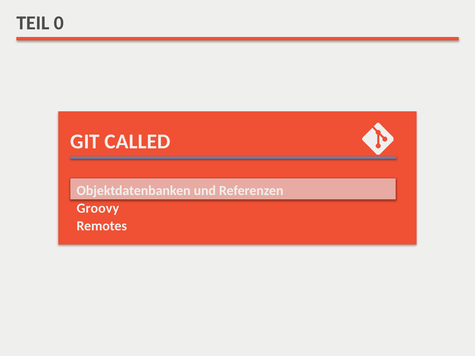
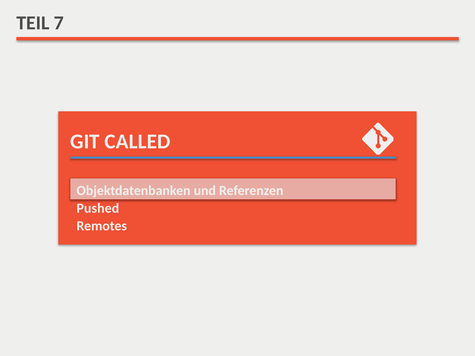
0: 0 -> 7
Groovy: Groovy -> Pushed
